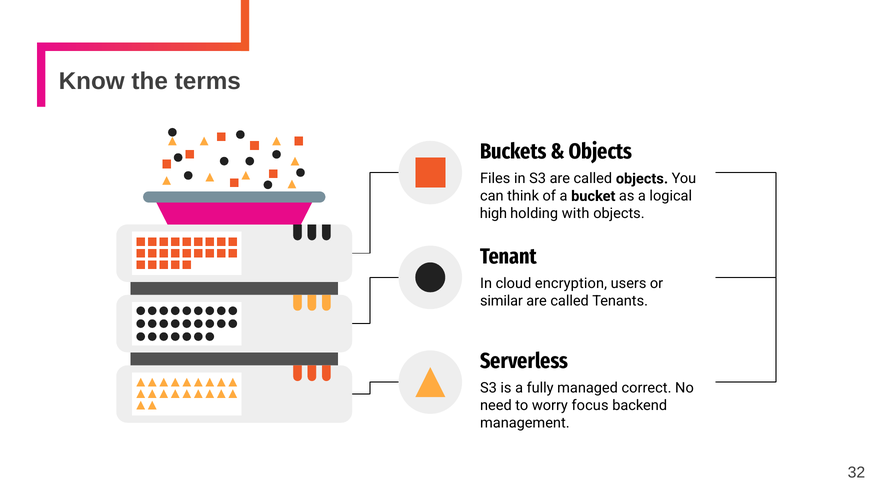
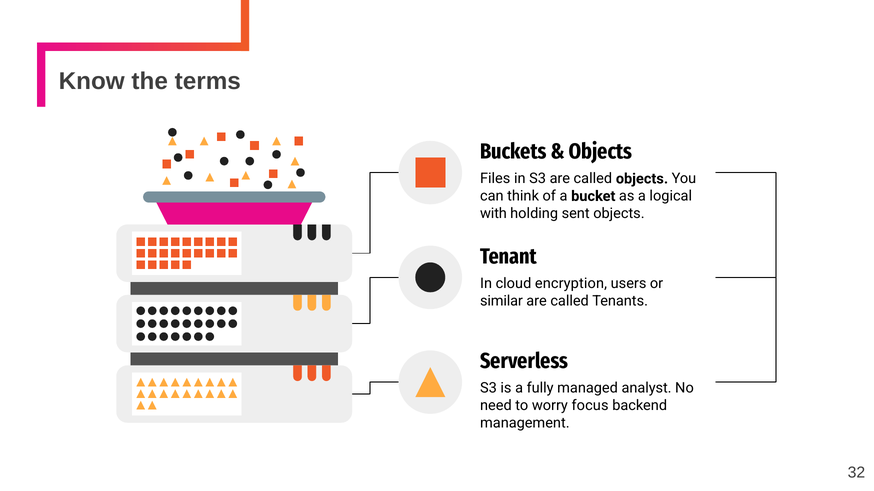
high: high -> with
with: with -> sent
correct: correct -> analyst
